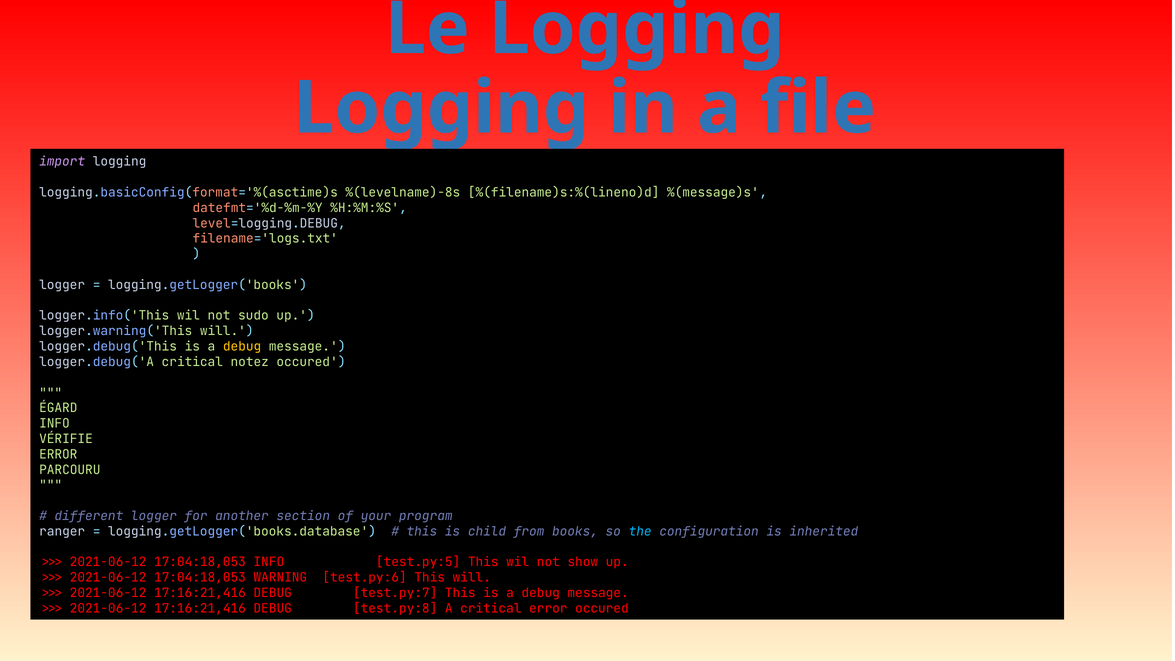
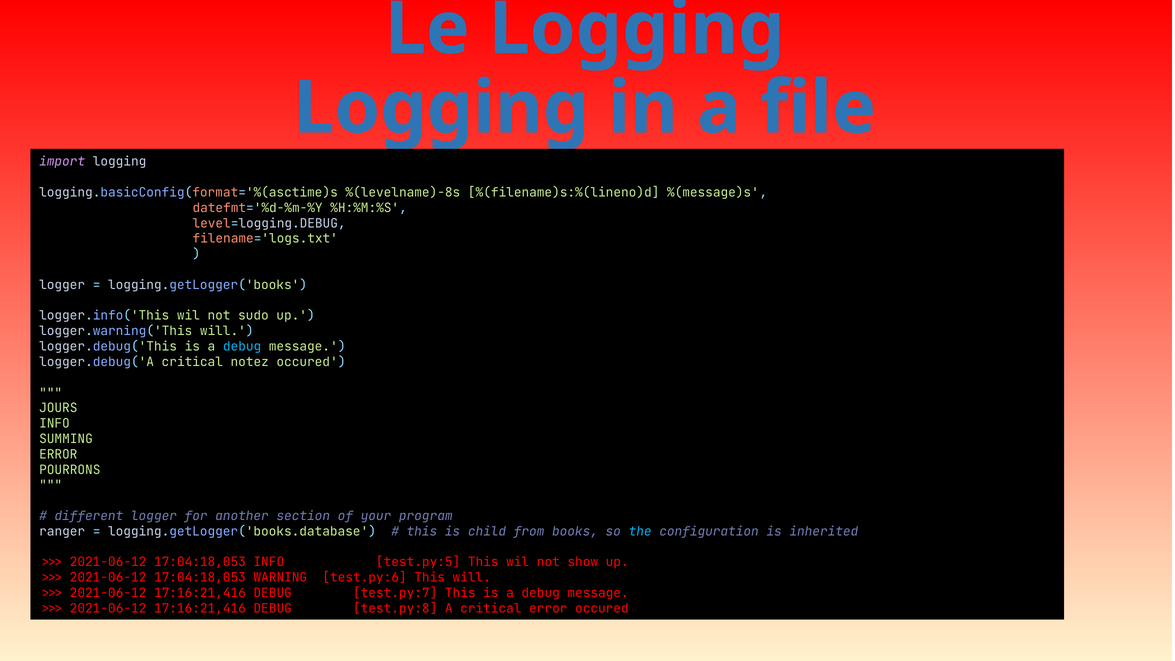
debug at (242, 347) colour: yellow -> light blue
ÉGARD: ÉGARD -> JOURS
VÉRIFIE: VÉRIFIE -> SUMMING
PARCOURU: PARCOURU -> POURRONS
